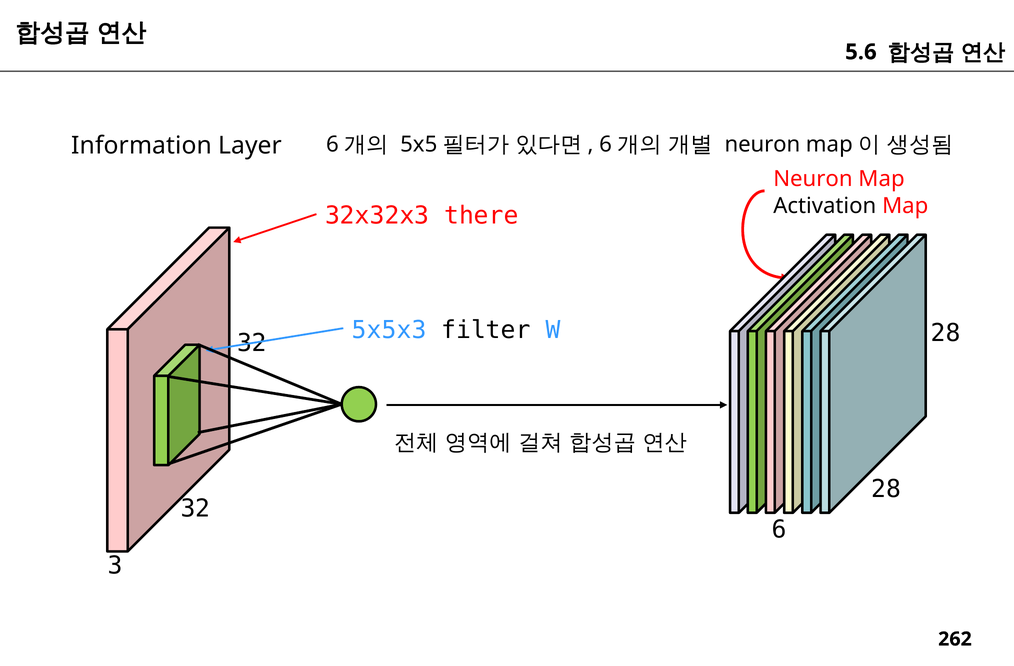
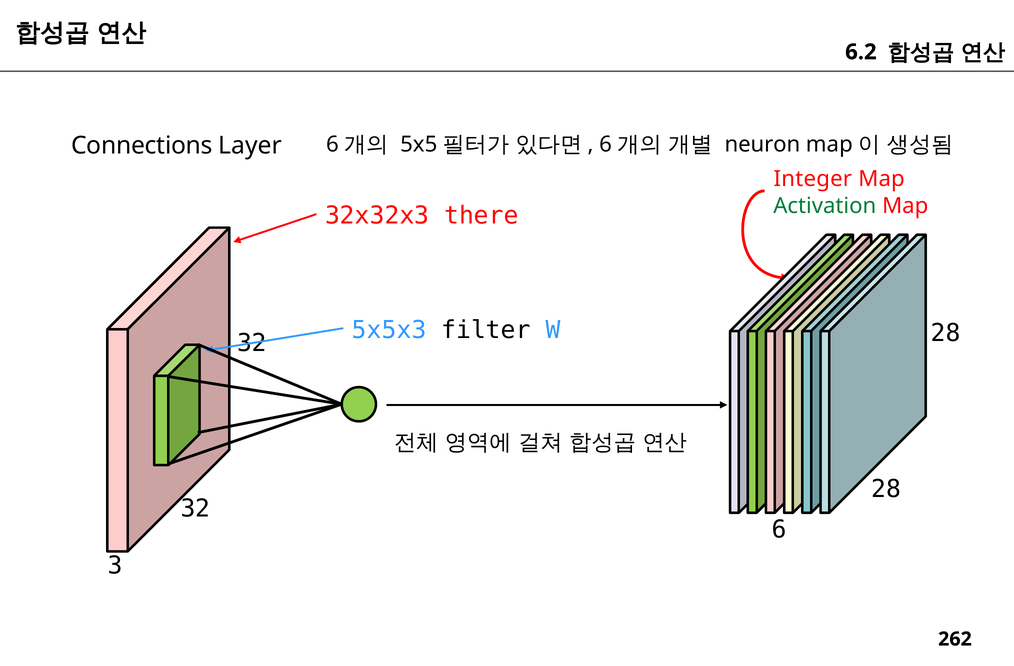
5.6: 5.6 -> 6.2
Information: Information -> Connections
Neuron at (813, 179): Neuron -> Integer
Activation colour: black -> green
